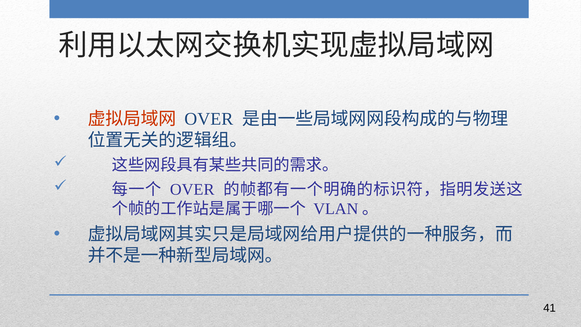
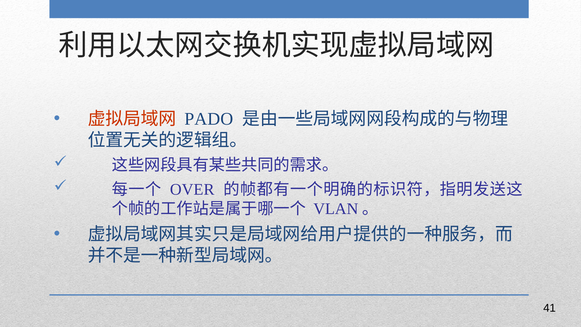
OVER at (209, 119): OVER -> PADO
